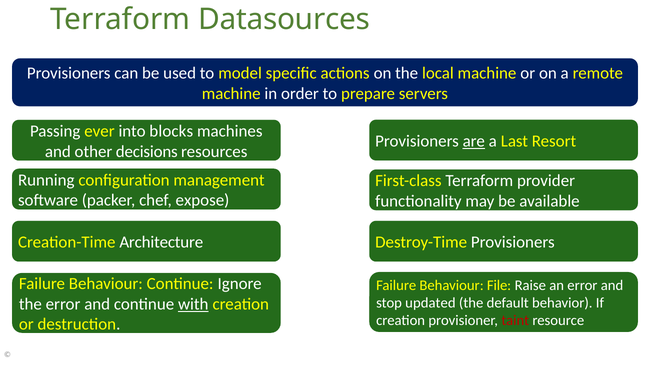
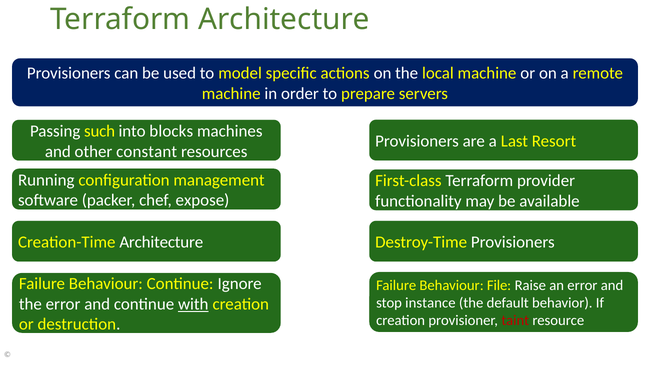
Terraform Datasources: Datasources -> Architecture
ever: ever -> such
are underline: present -> none
decisions: decisions -> constant
updated: updated -> instance
